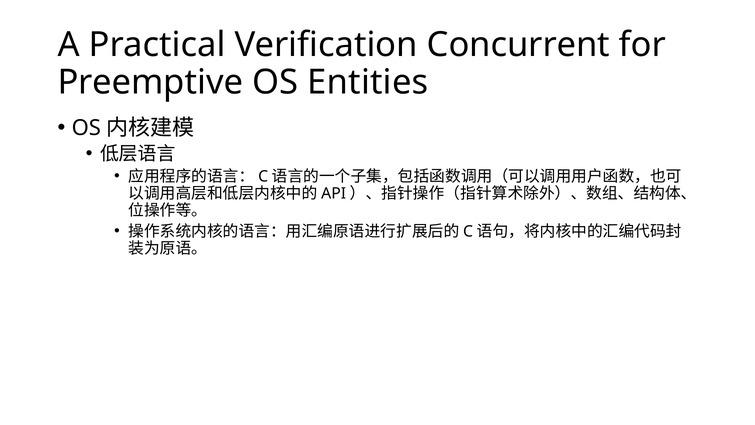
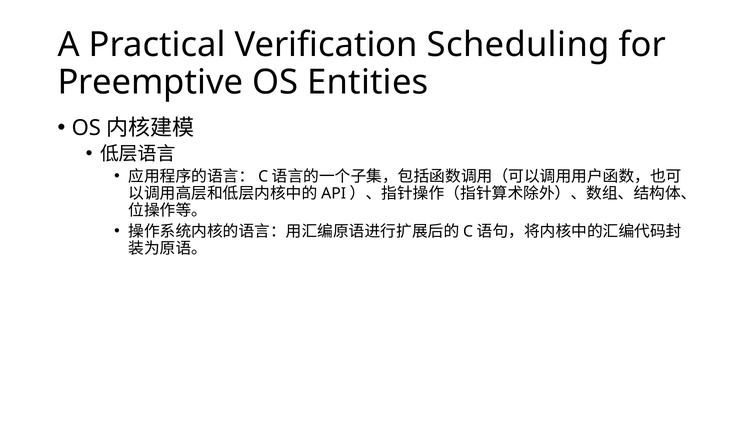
Concurrent: Concurrent -> Scheduling
